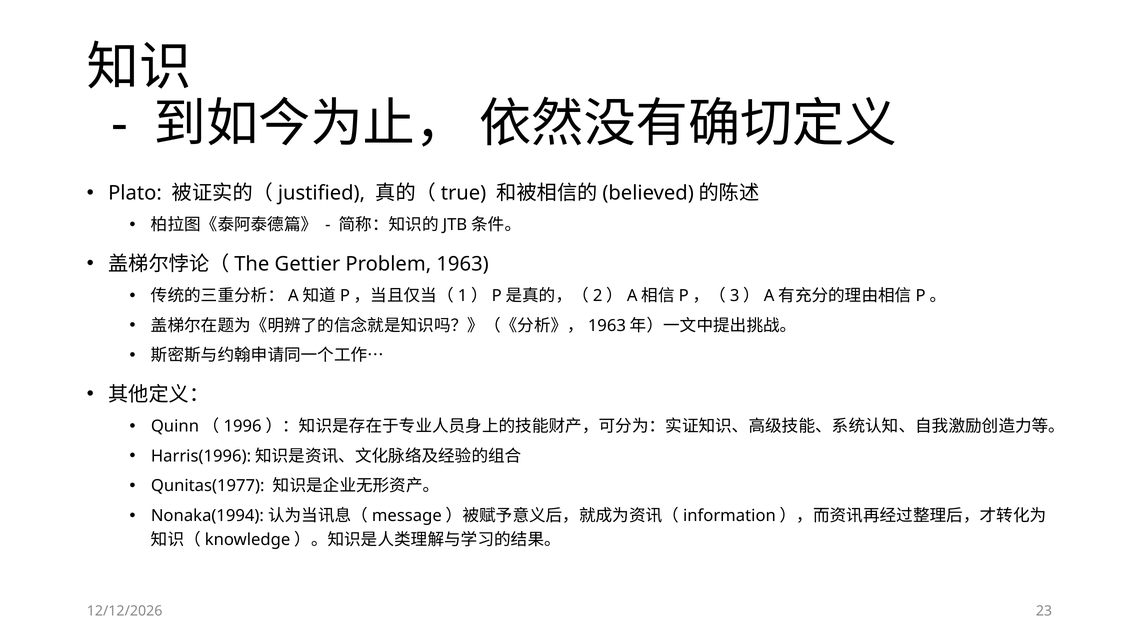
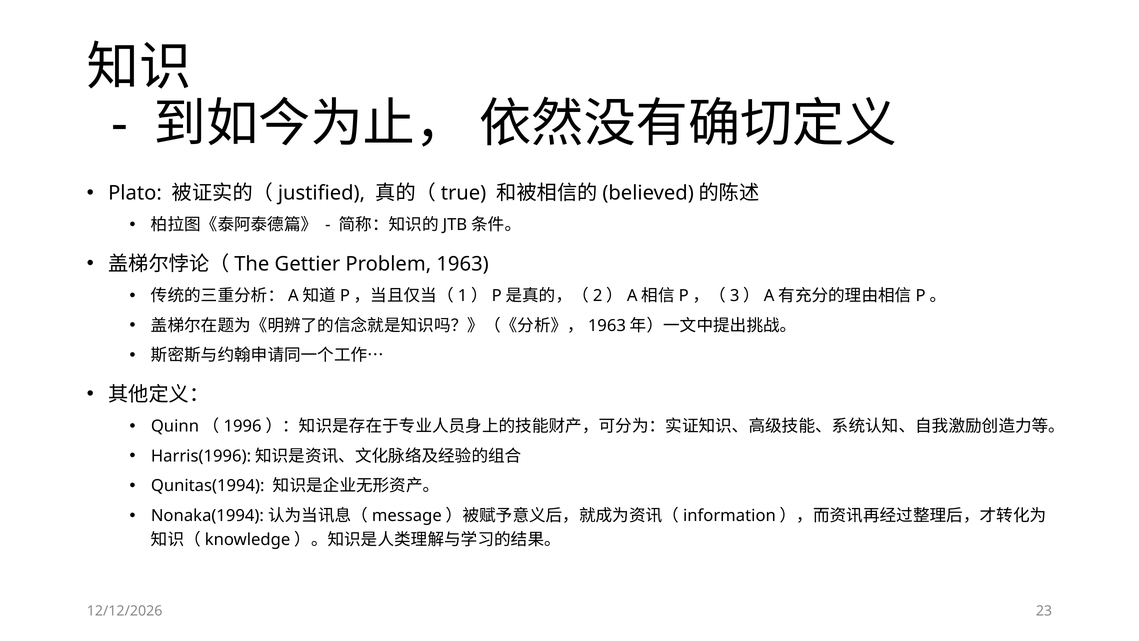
Qunitas(1977: Qunitas(1977 -> Qunitas(1994
